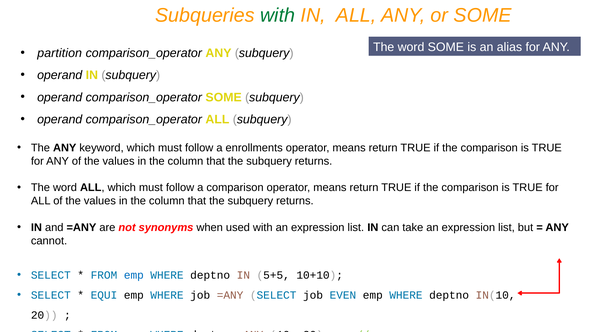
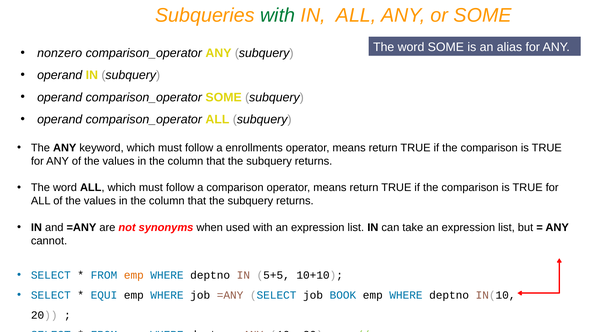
partition: partition -> nonzero
emp at (134, 275) colour: blue -> orange
EVEN: EVEN -> BOOK
